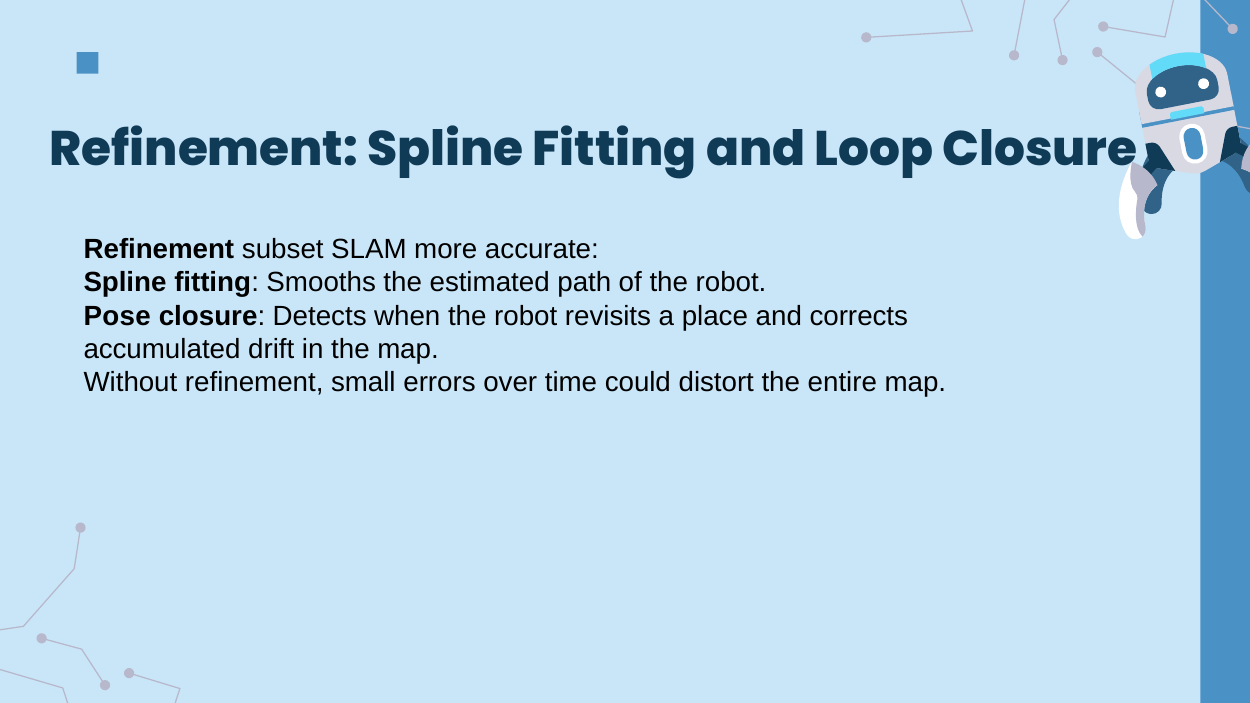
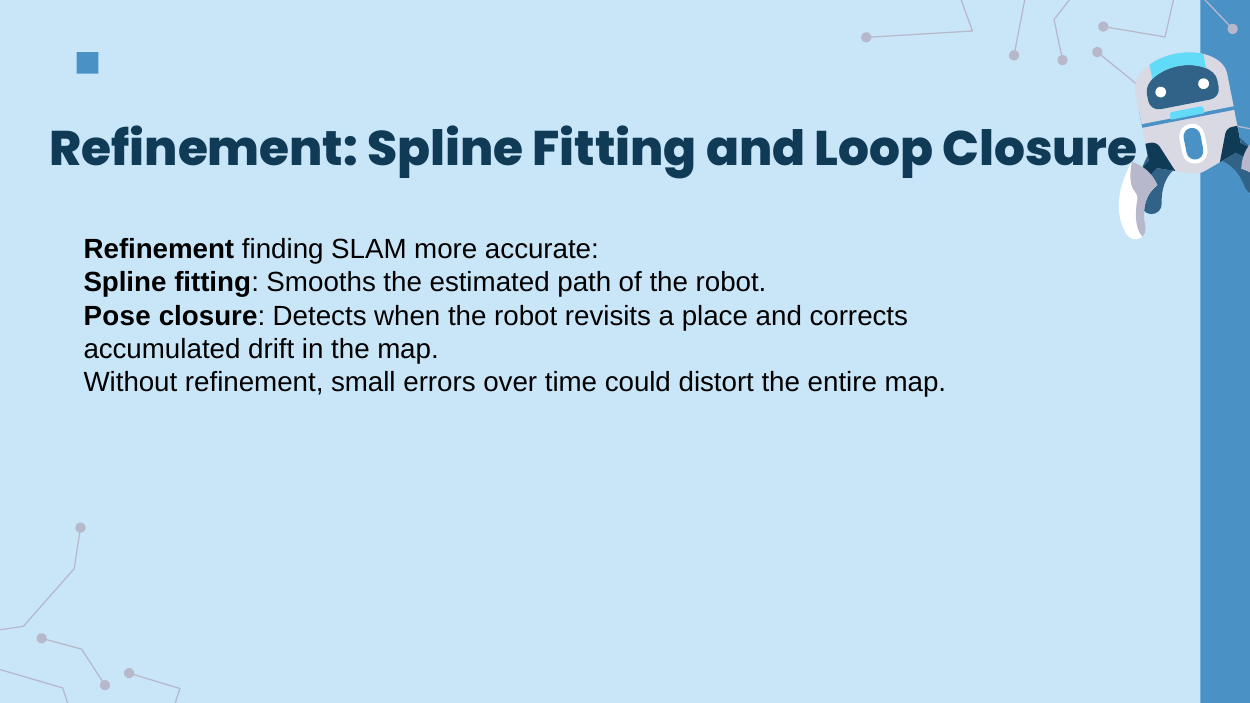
subset: subset -> finding
